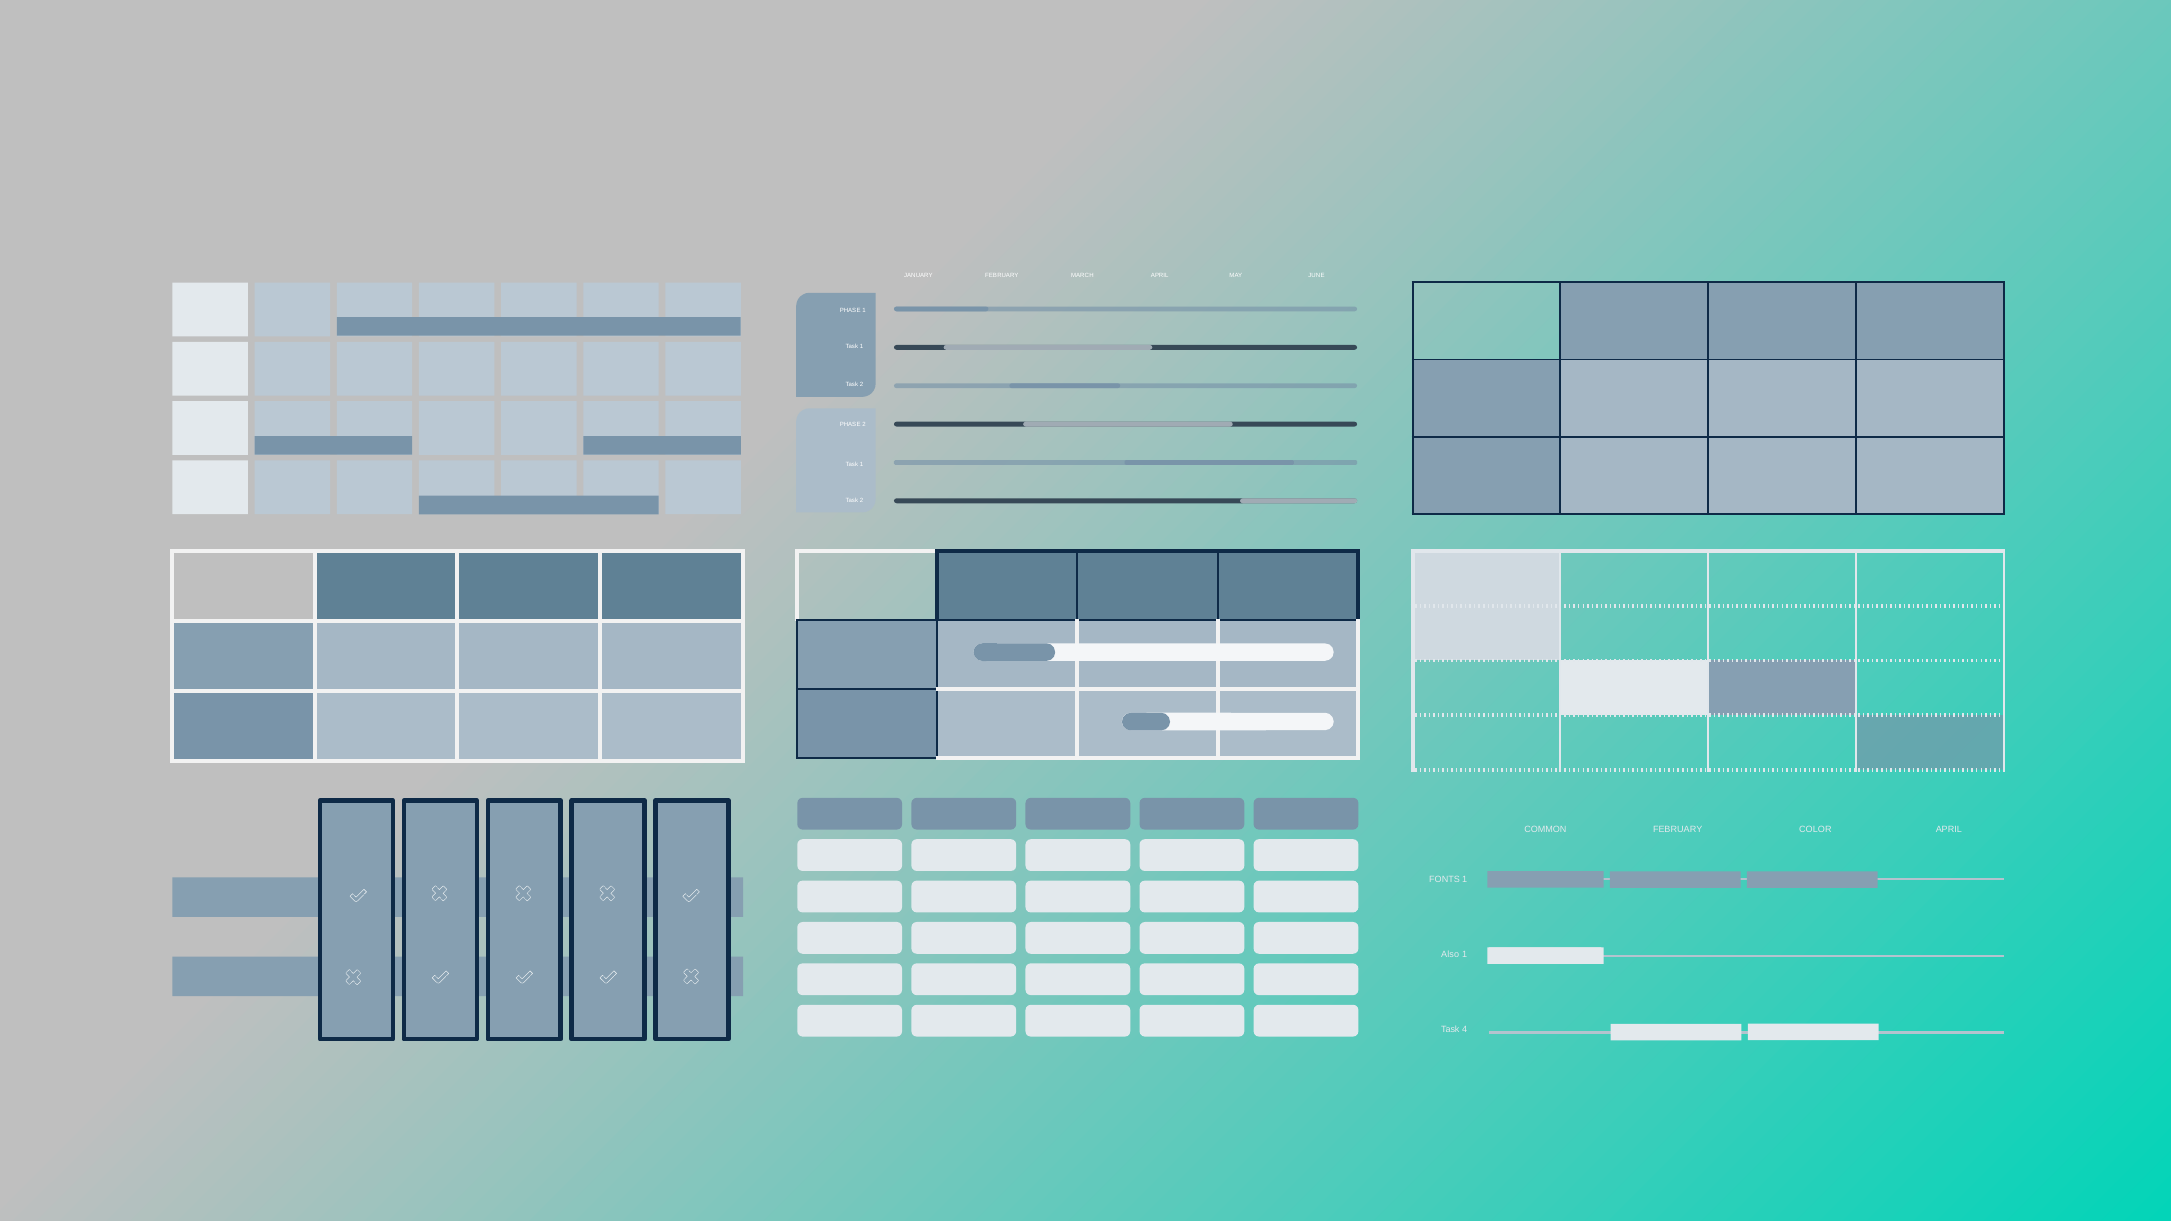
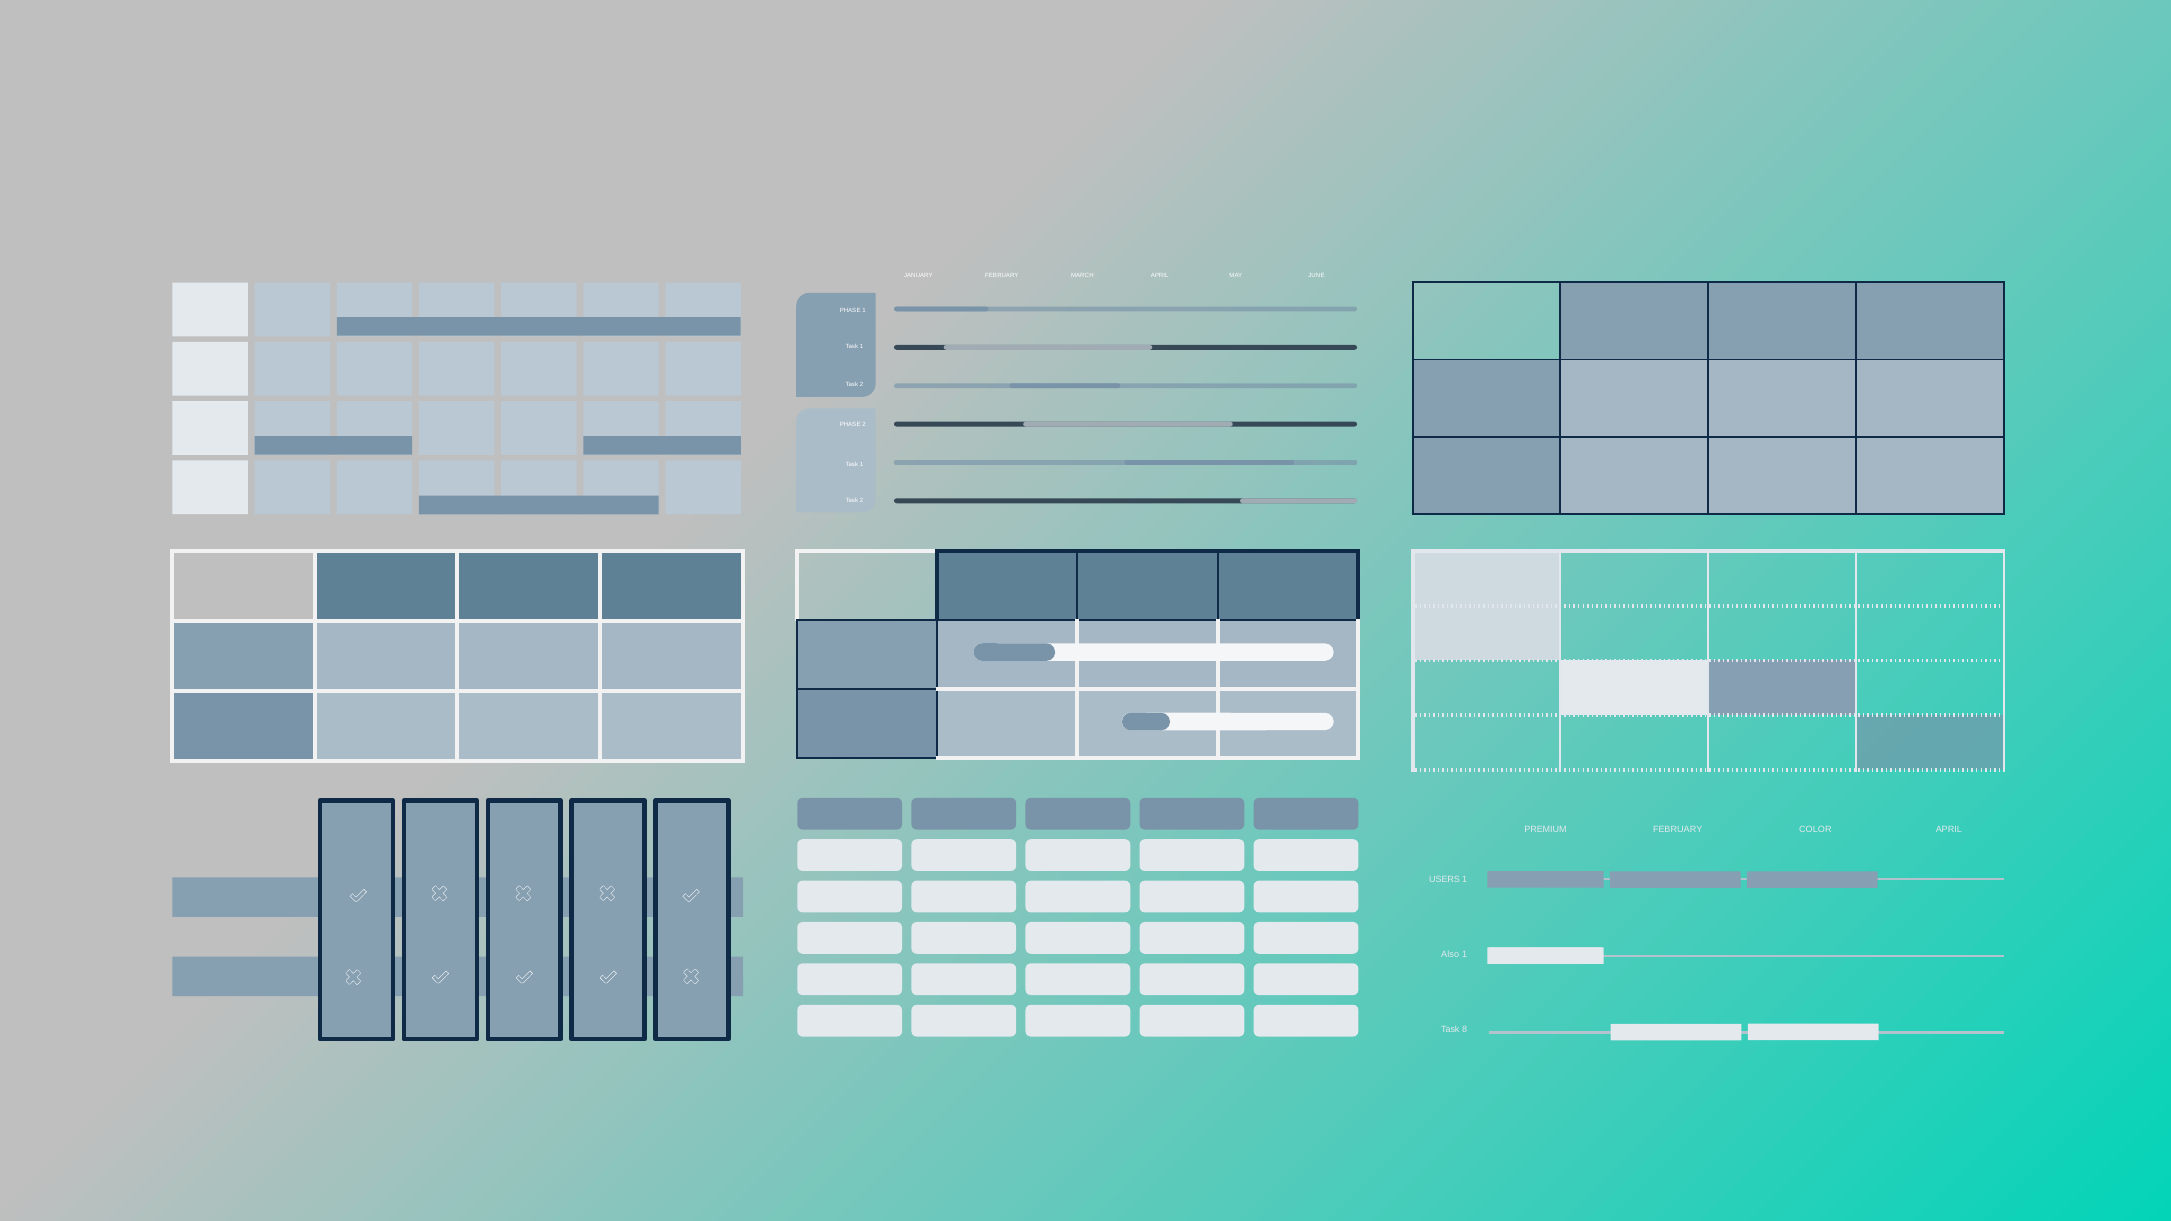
COMMON: COMMON -> PREMIUM
FONTS: FONTS -> USERS
4: 4 -> 8
